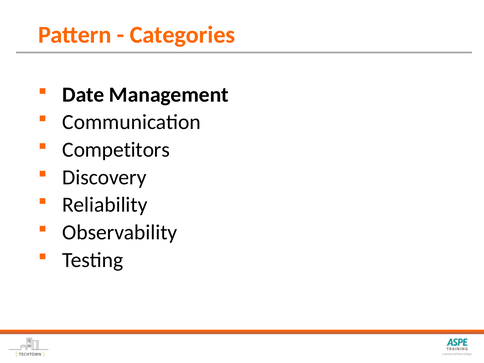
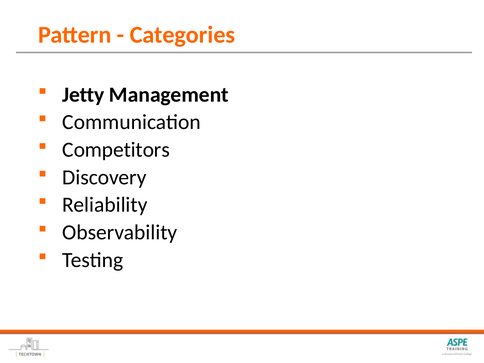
Date: Date -> Jetty
